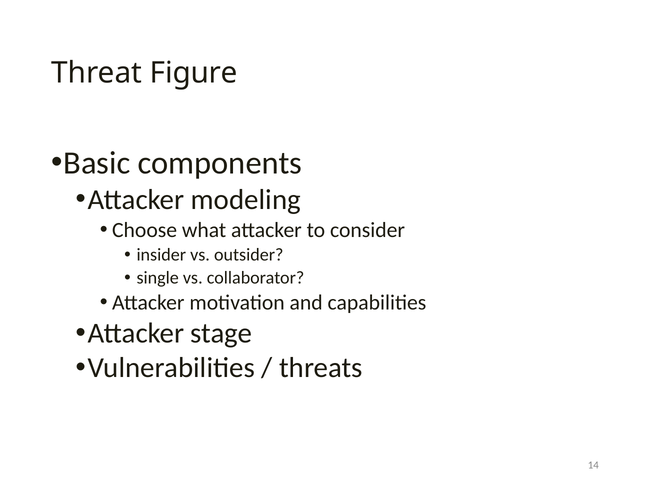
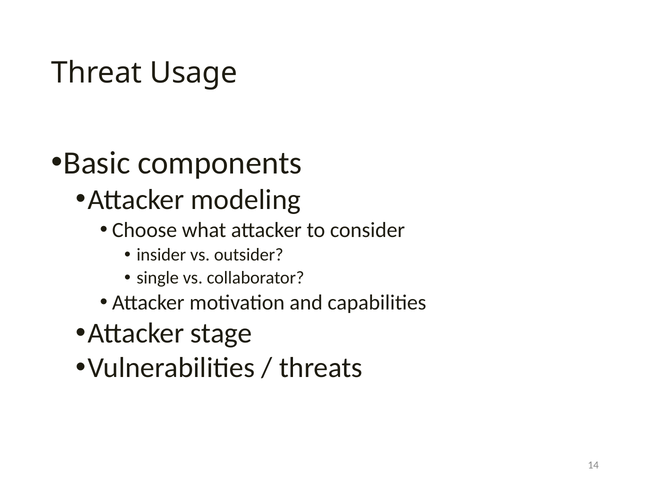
Figure: Figure -> Usage
